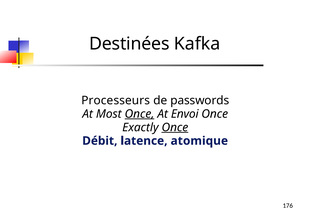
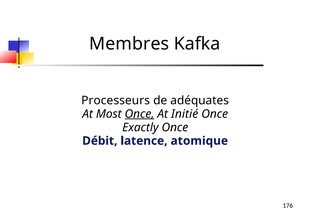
Destinées: Destinées -> Membres
passwords: passwords -> adéquates
Envoi: Envoi -> Initié
Once at (175, 127) underline: present -> none
